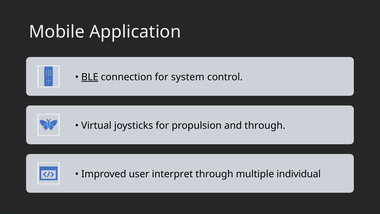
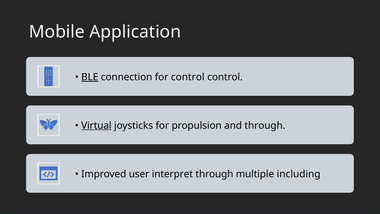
for system: system -> control
Virtual underline: none -> present
individual: individual -> including
